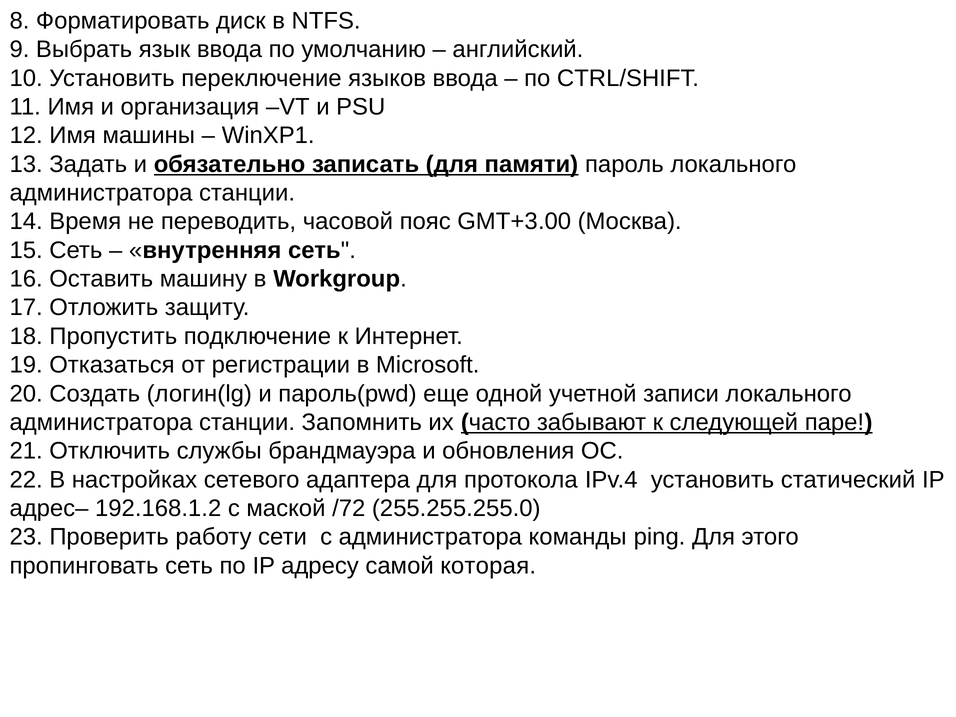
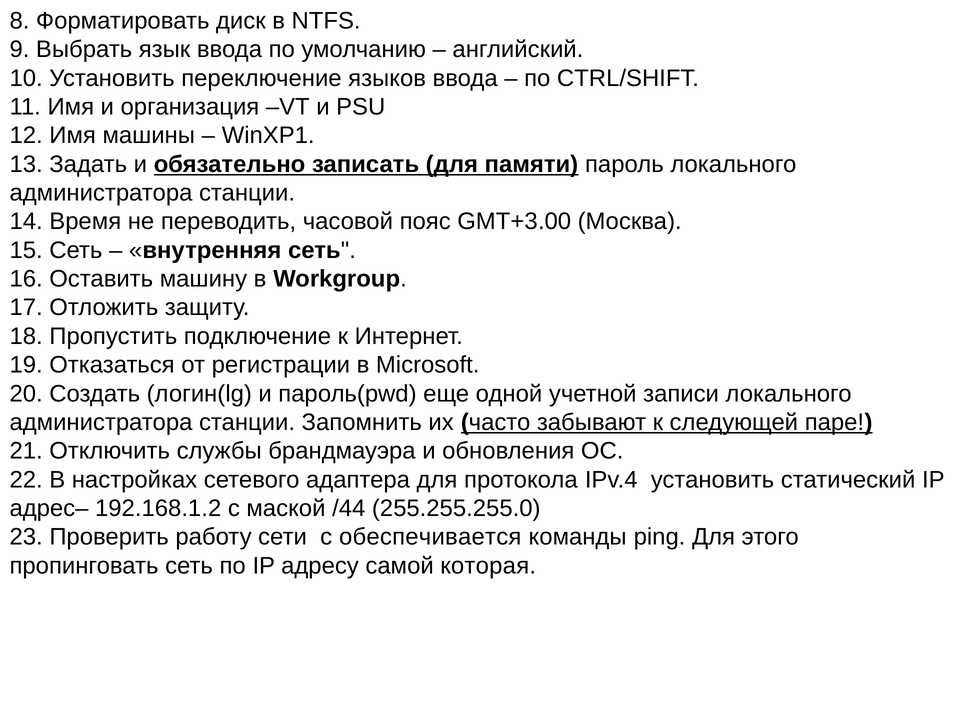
/72: /72 -> /44
с администратора: администратора -> обеспечивается
